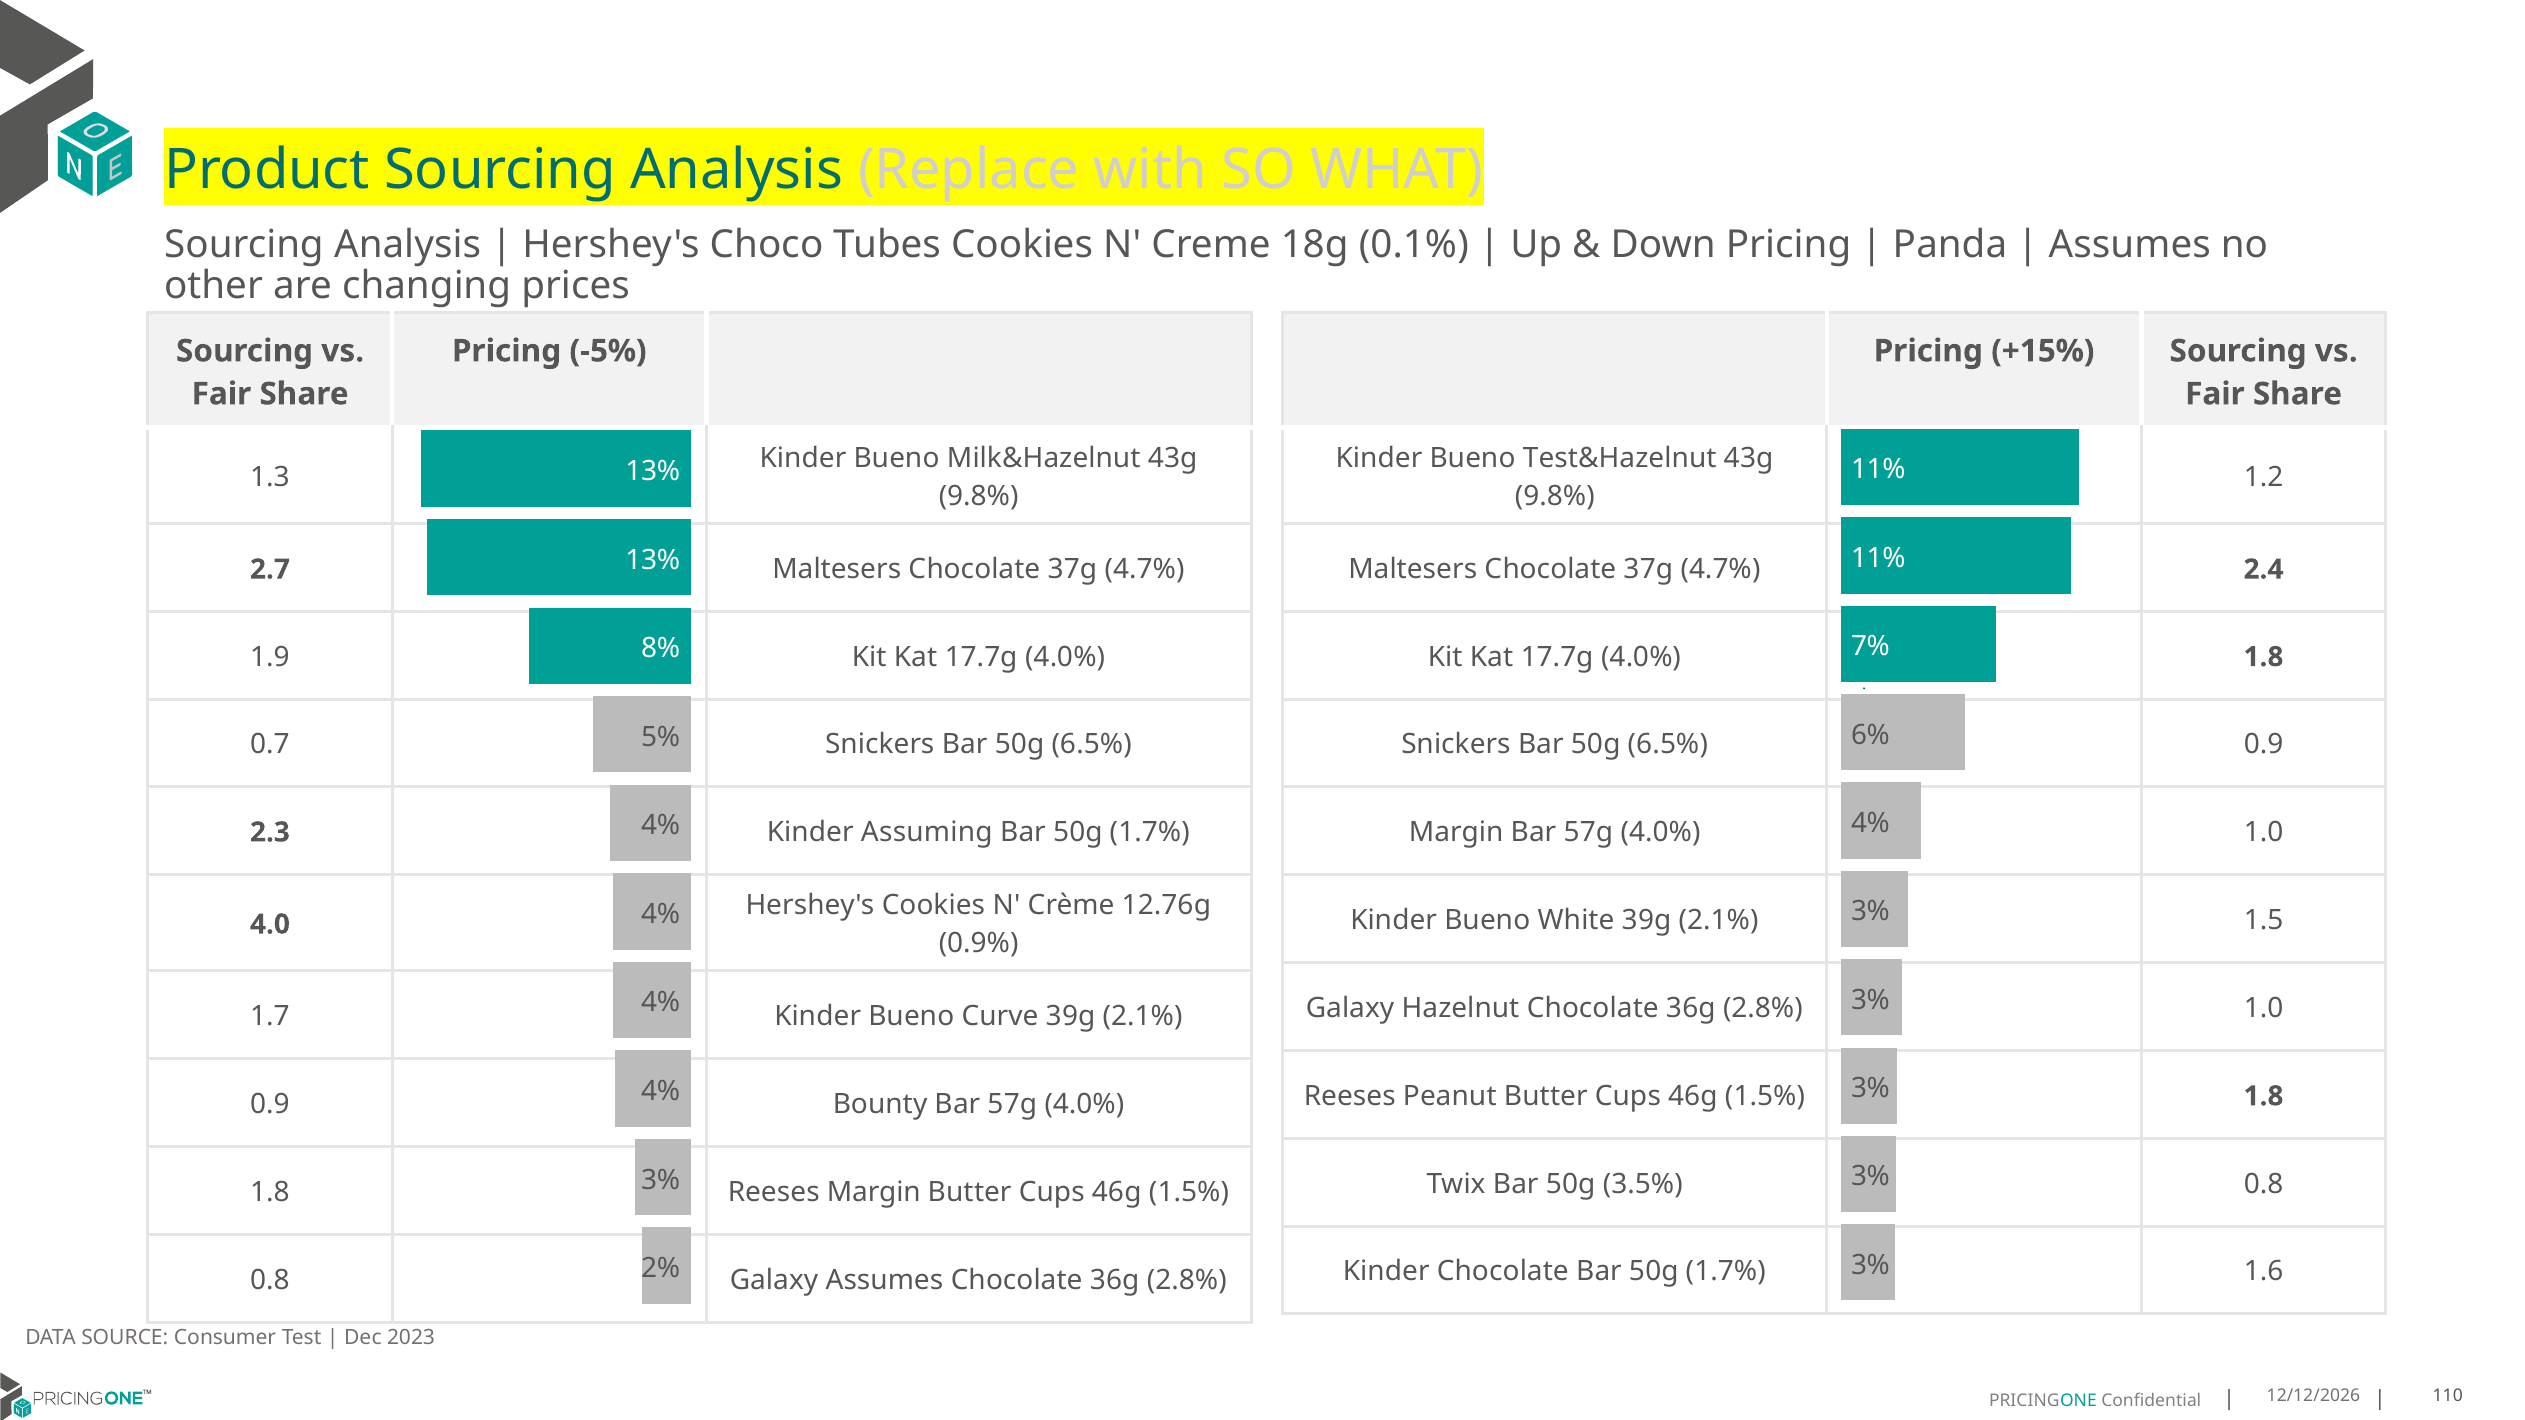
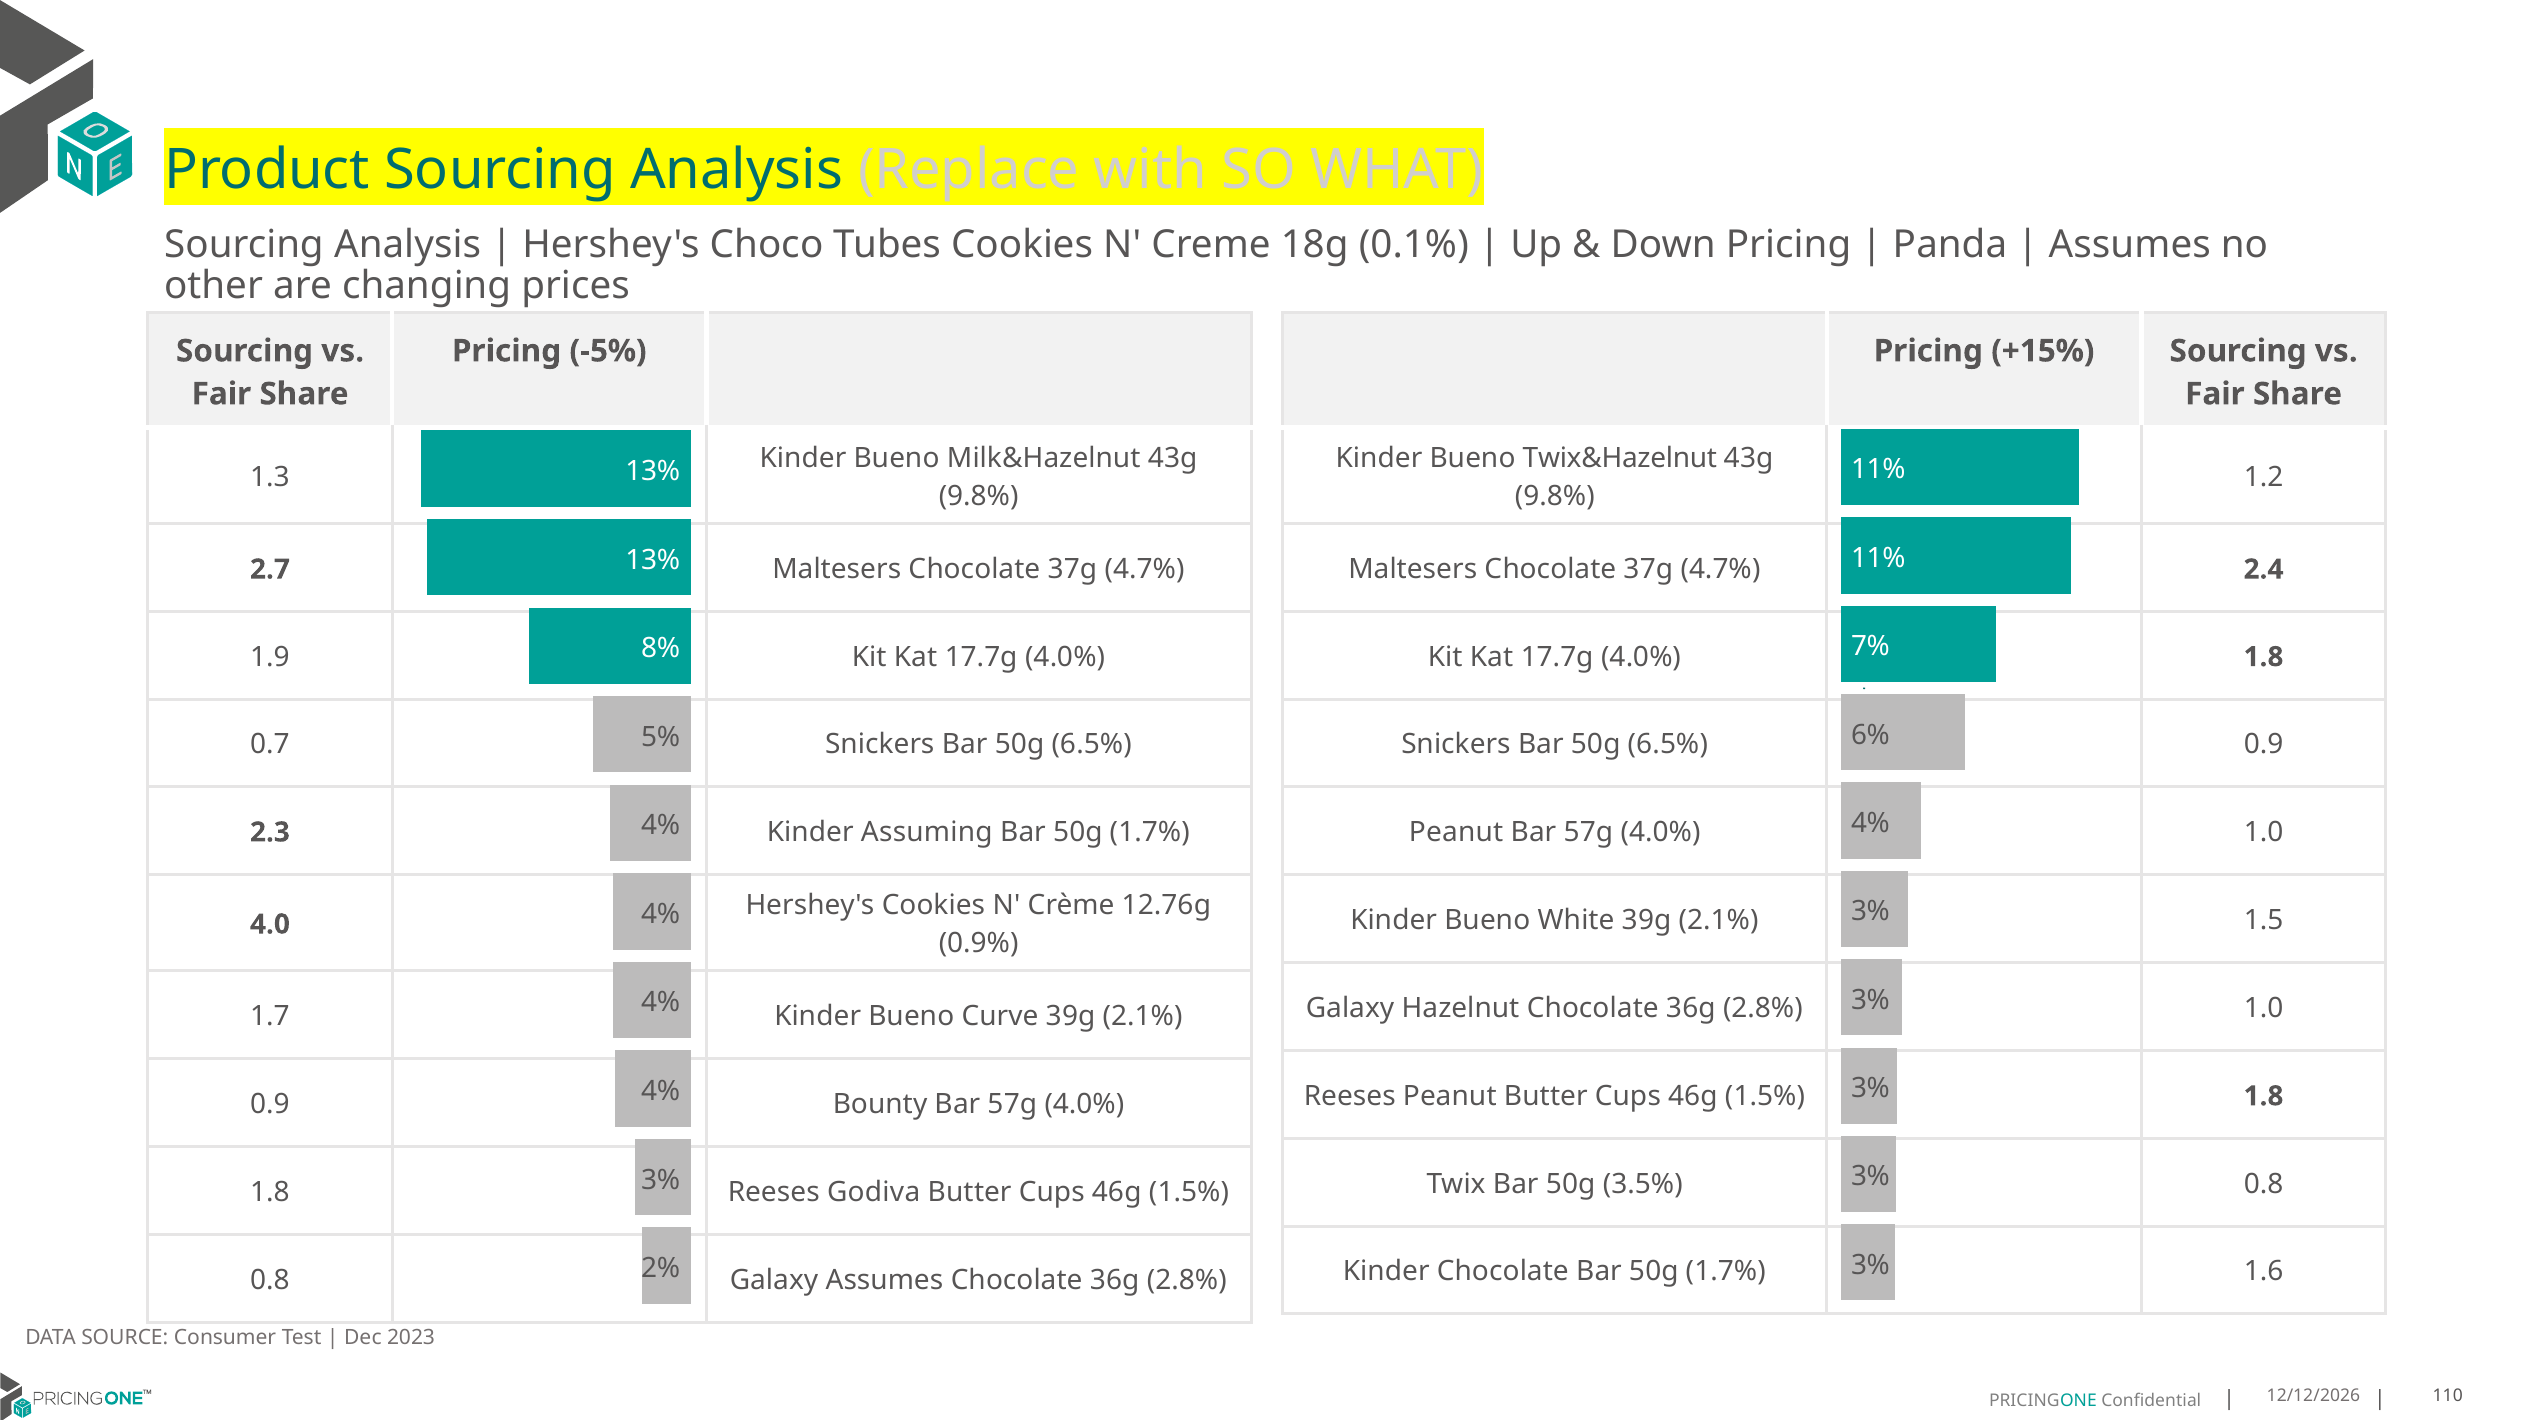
Test&Hazelnut: Test&Hazelnut -> Twix&Hazelnut
Margin at (1456, 832): Margin -> Peanut
Reeses Margin: Margin -> Godiva
